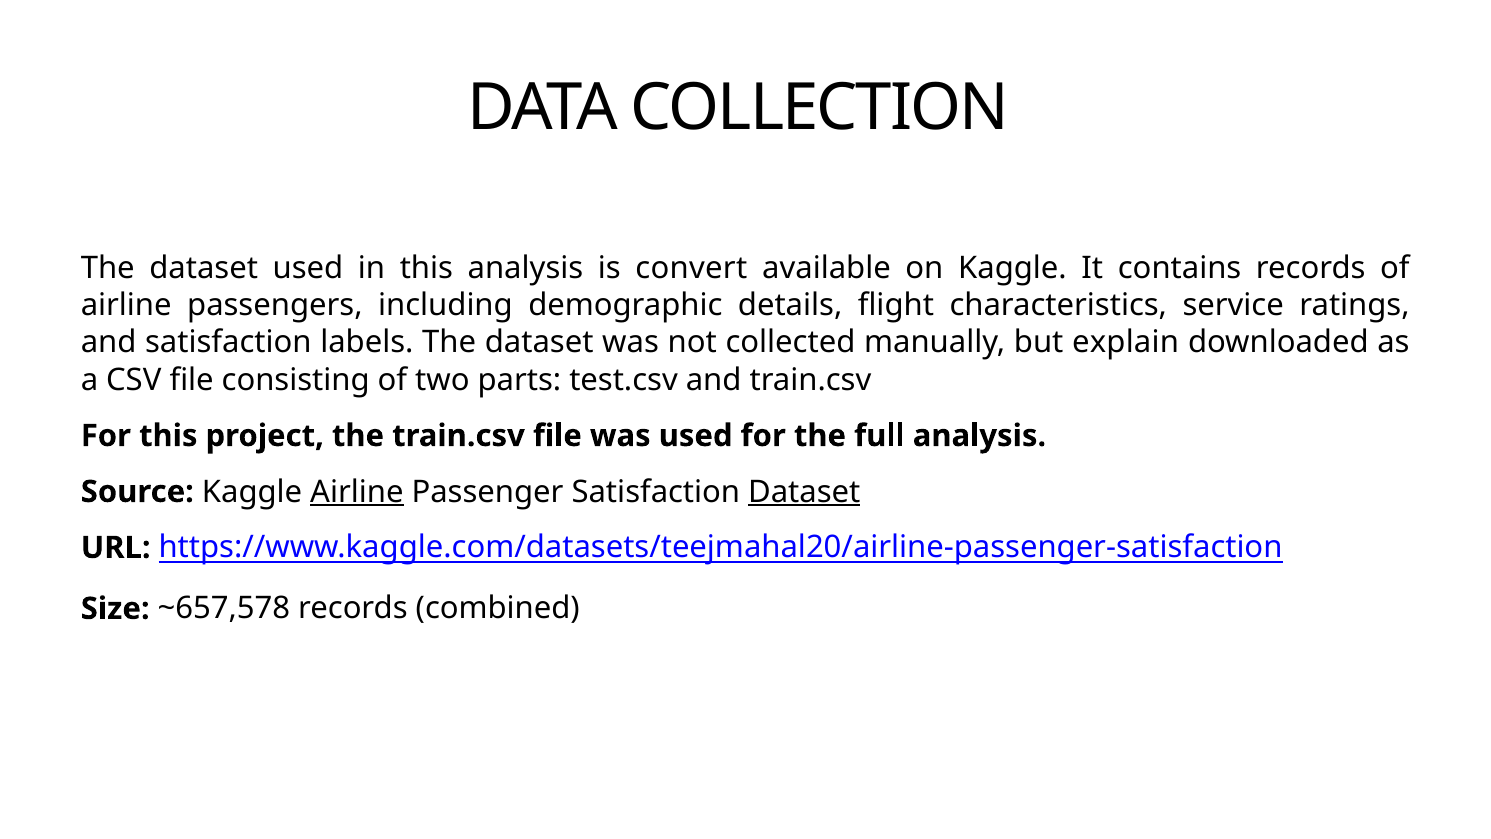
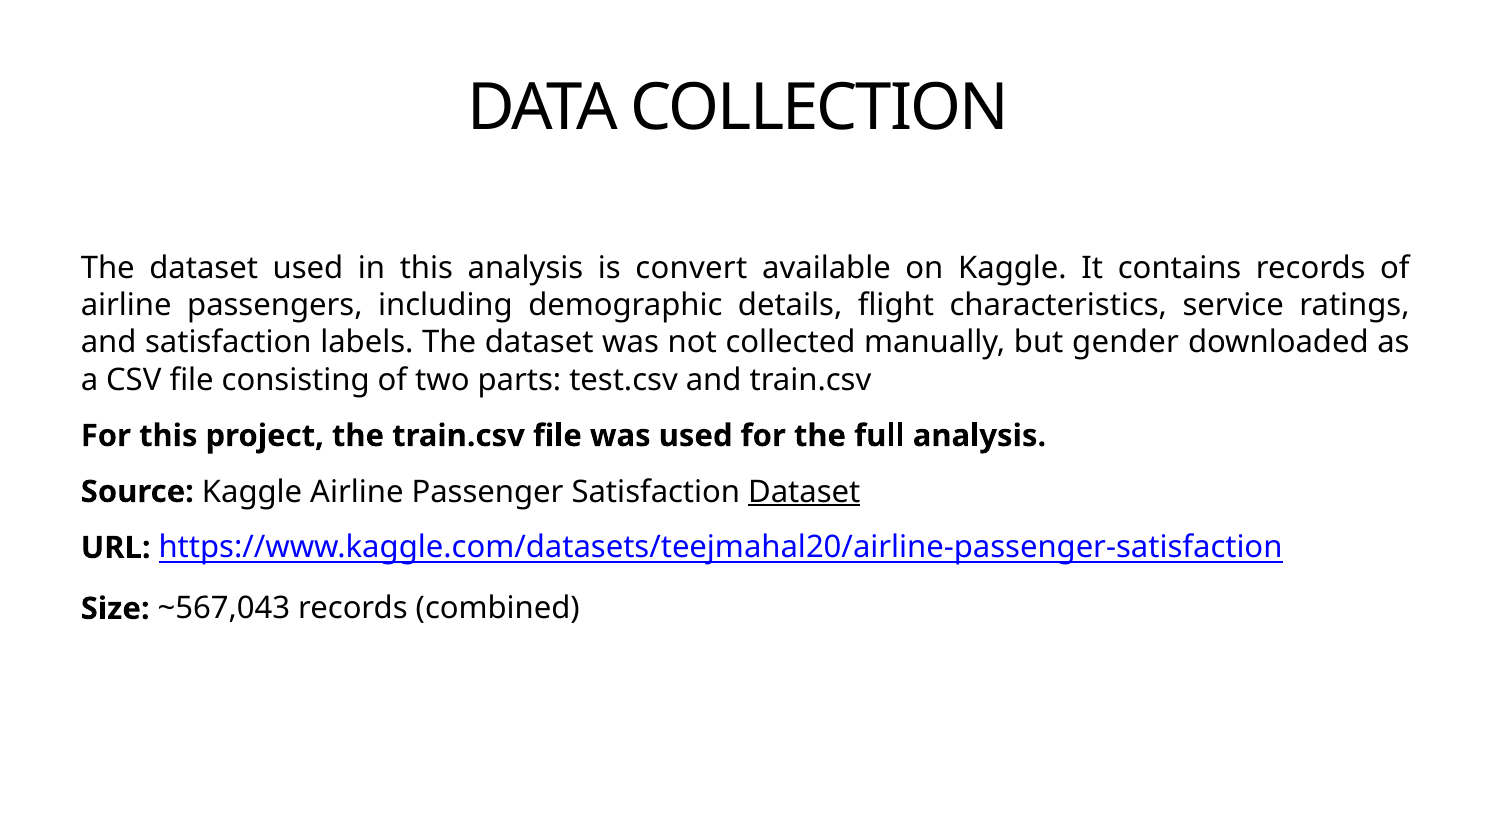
explain: explain -> gender
Airline at (357, 492) underline: present -> none
~657,578: ~657,578 -> ~567,043
